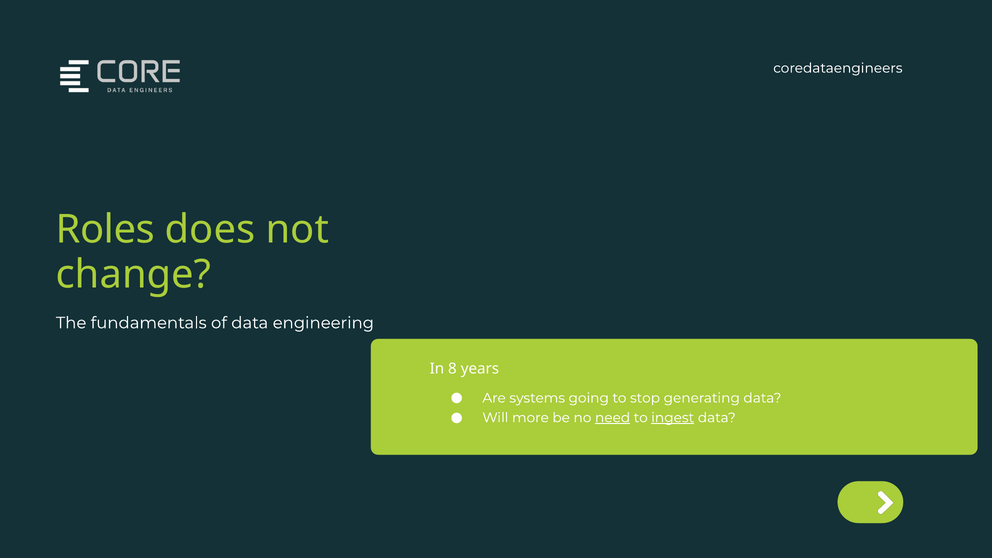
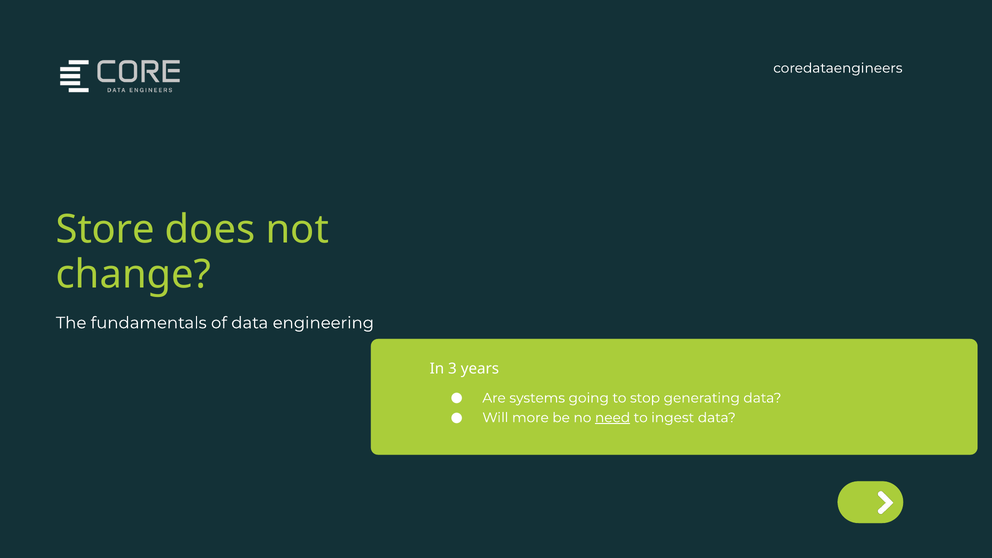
Roles: Roles -> Store
8: 8 -> 3
ingest underline: present -> none
